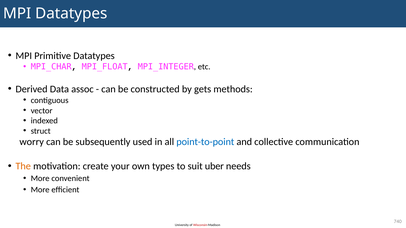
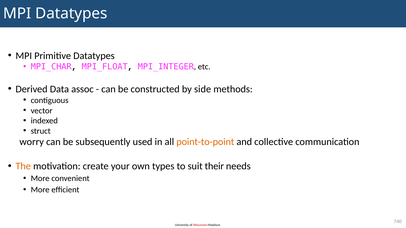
gets: gets -> side
point-to-point colour: blue -> orange
uber: uber -> their
